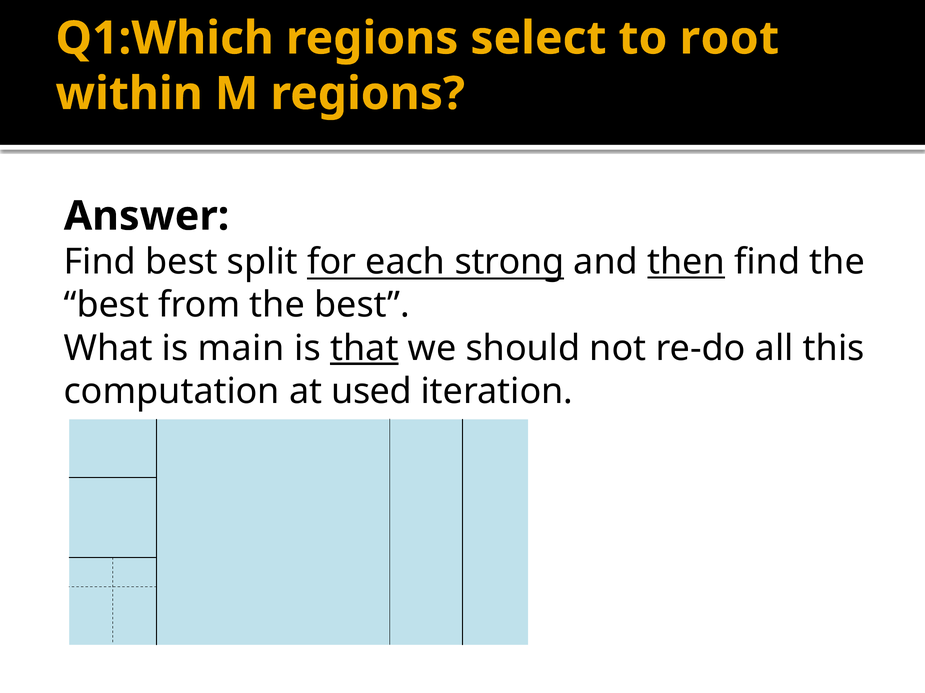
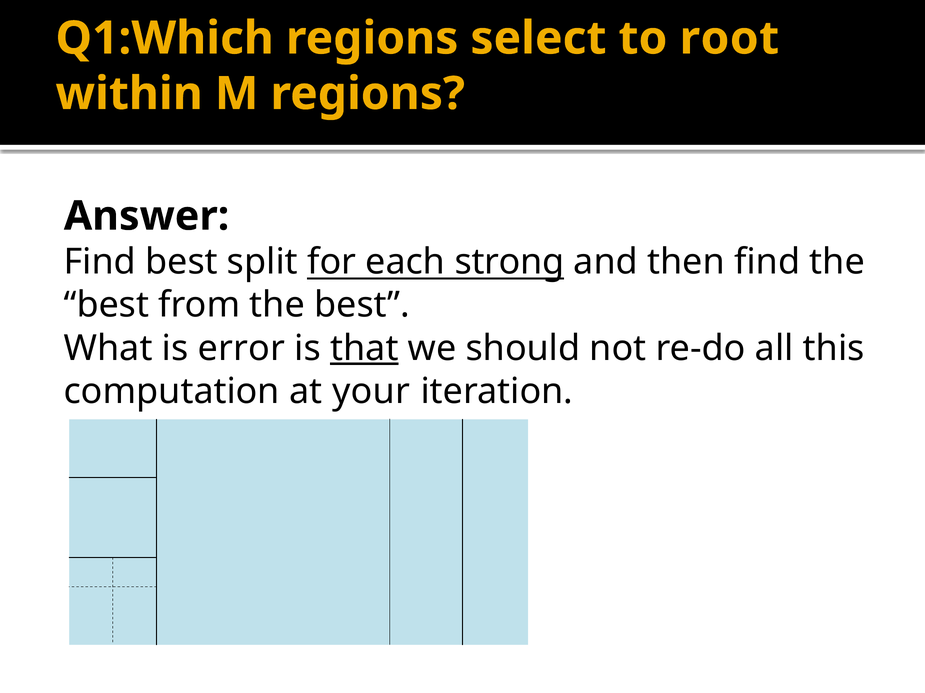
then underline: present -> none
main: main -> error
used: used -> your
